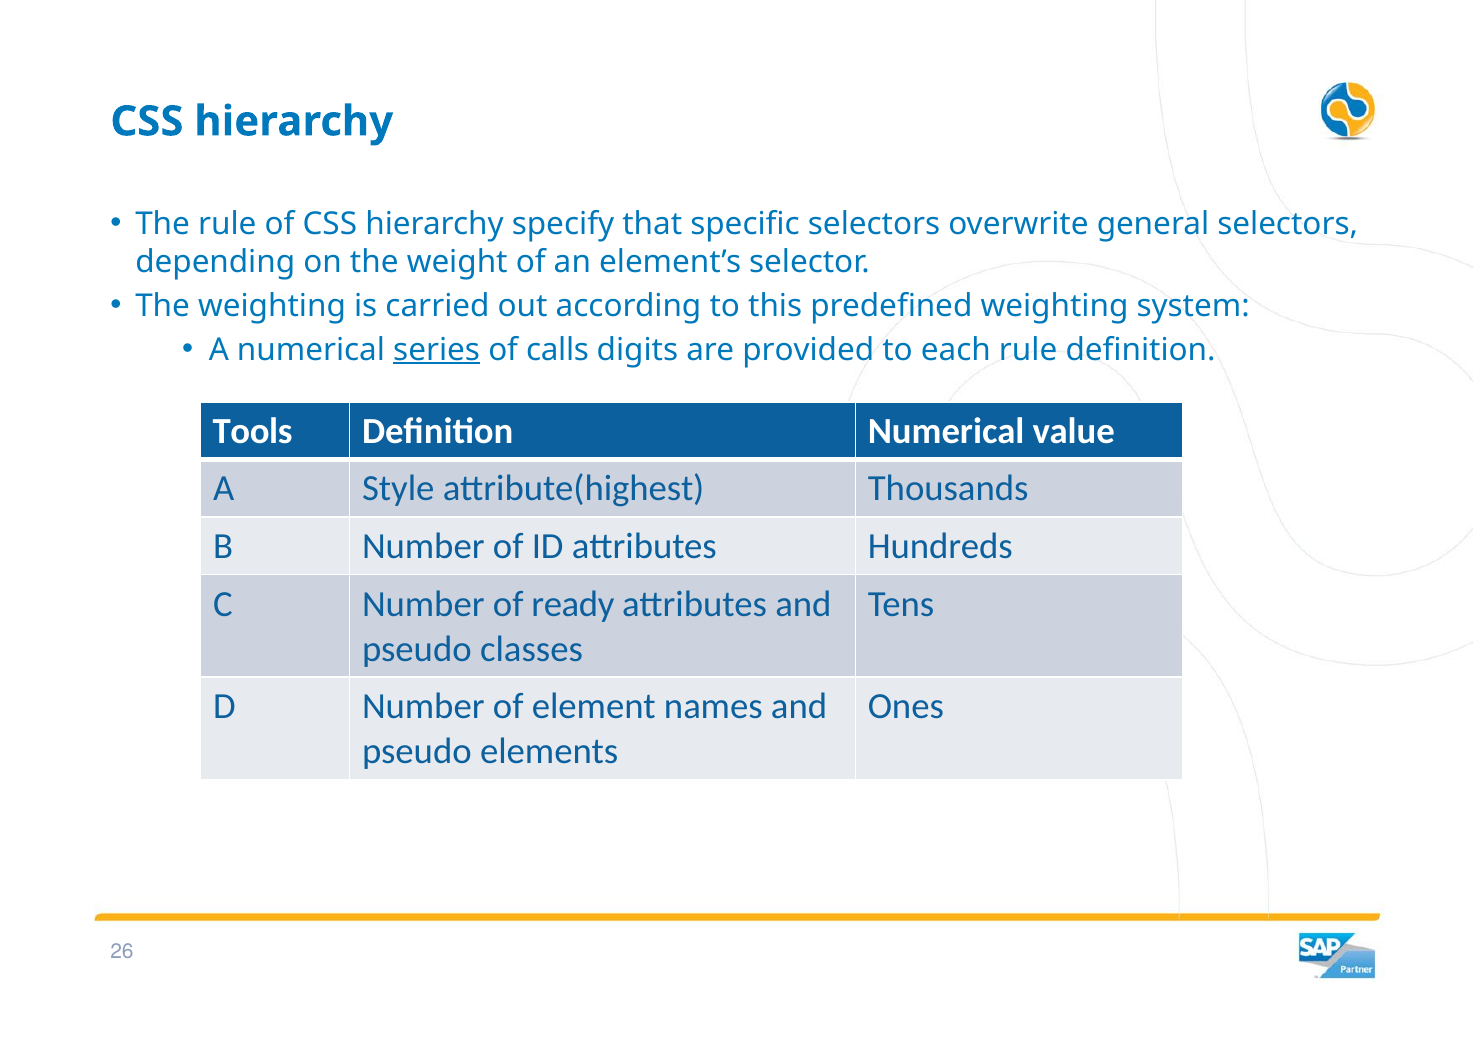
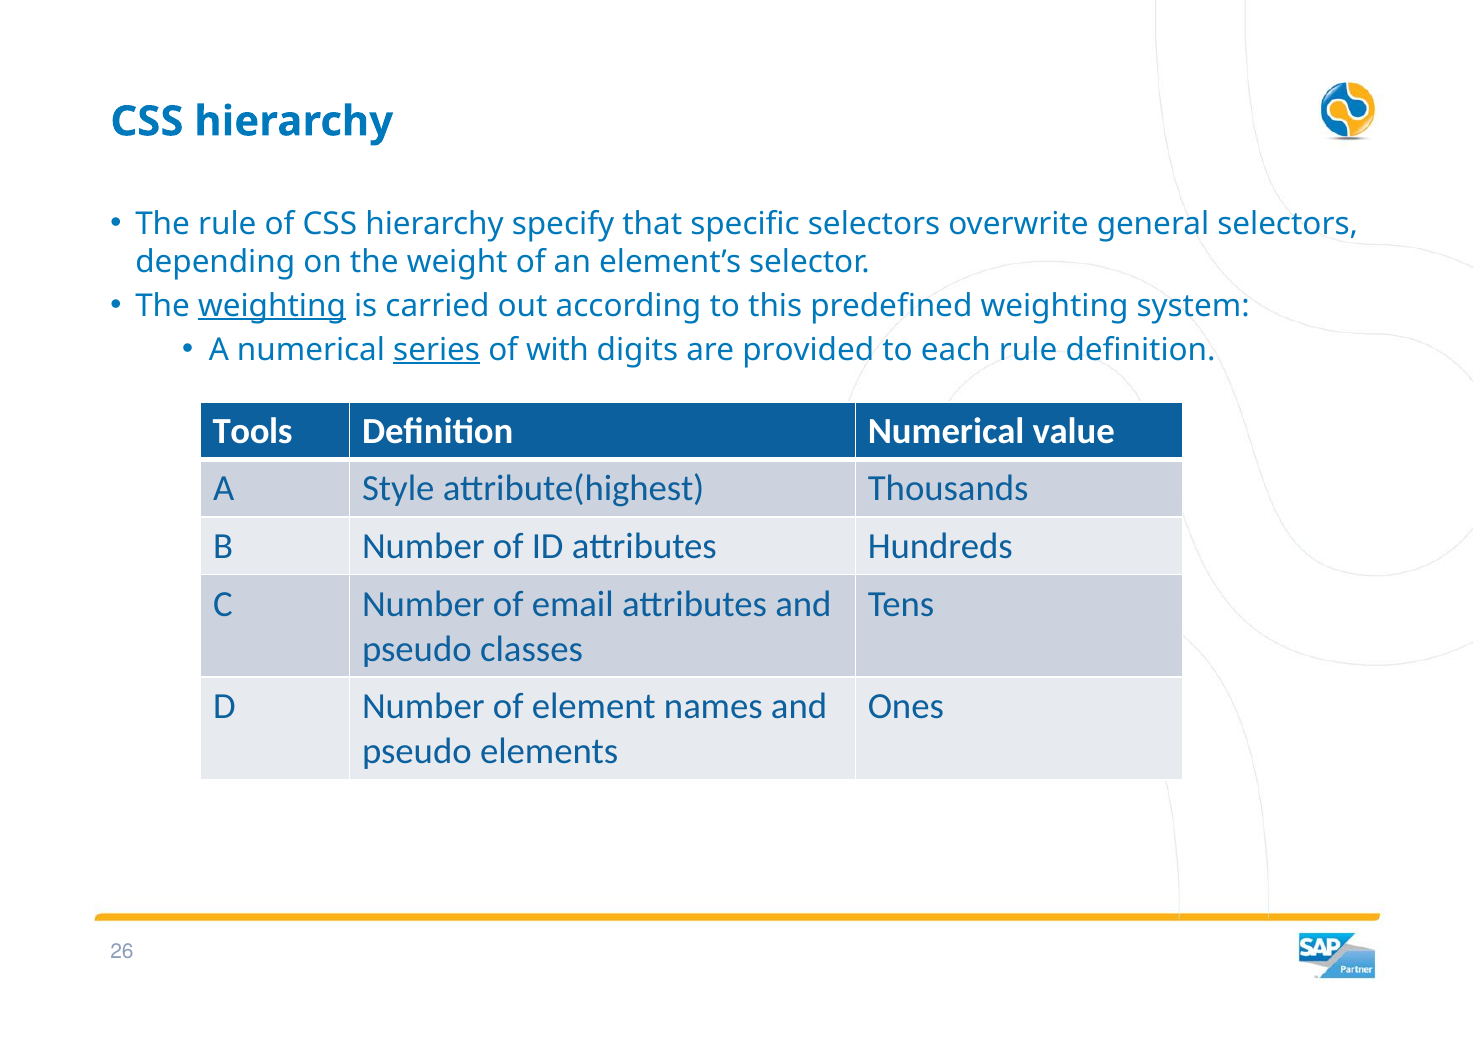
weighting at (272, 306) underline: none -> present
calls: calls -> with
ready: ready -> email
